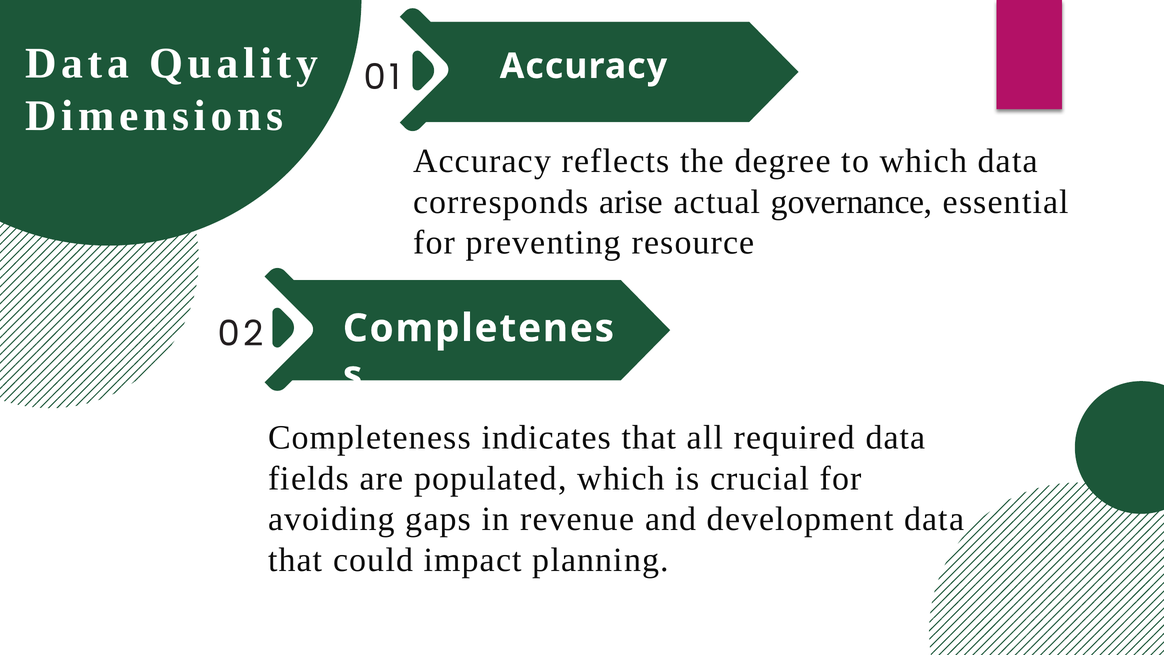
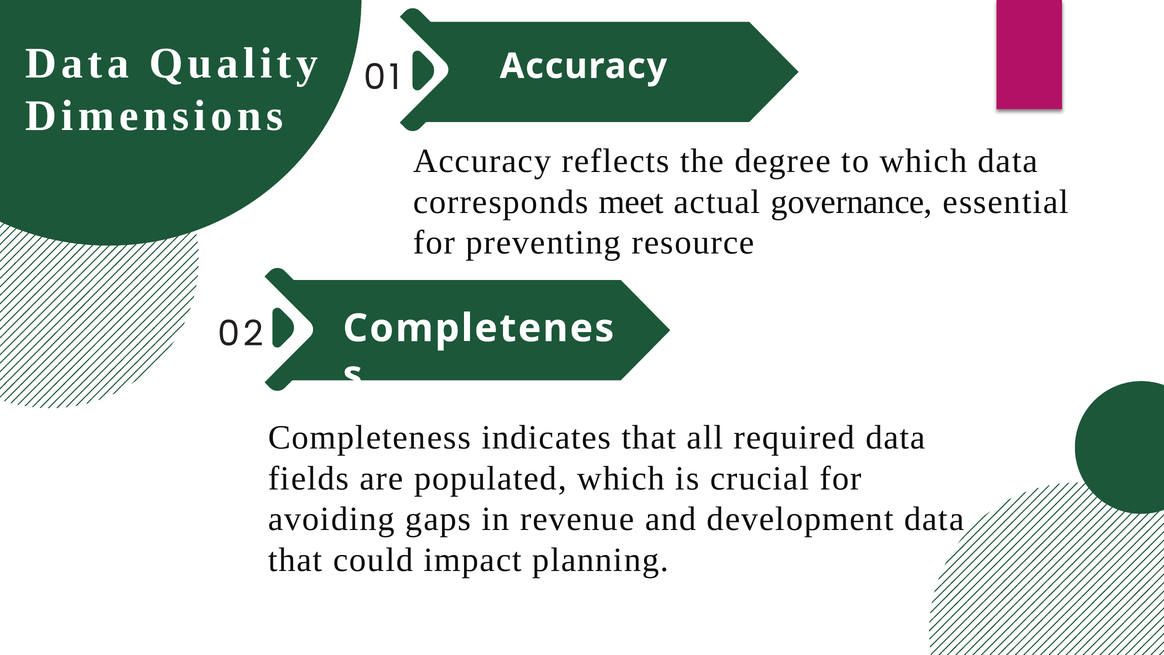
arise: arise -> meet
